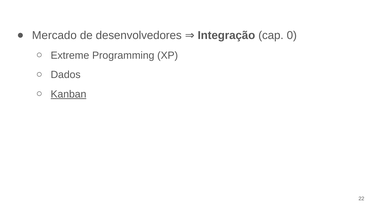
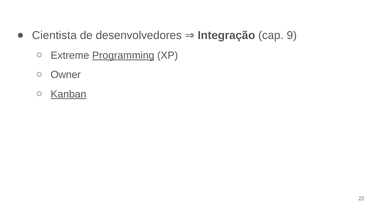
Mercado: Mercado -> Cientista
0: 0 -> 9
Programming underline: none -> present
Dados: Dados -> Owner
